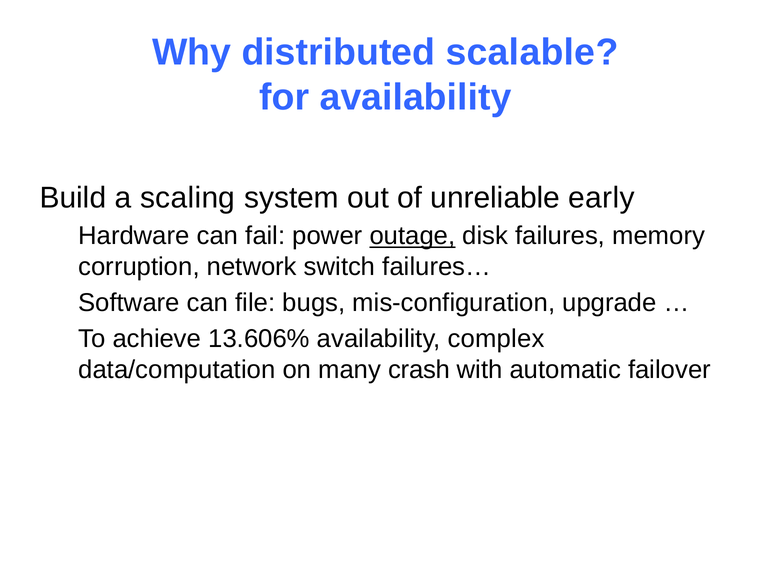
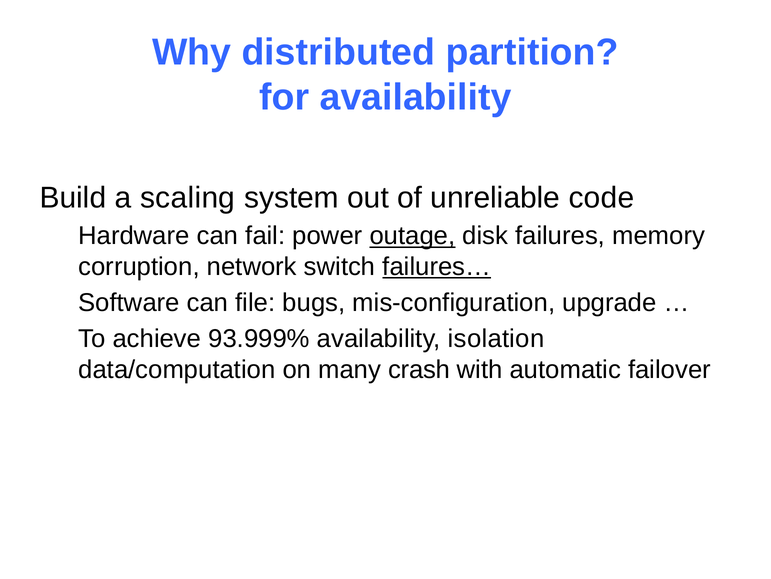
scalable: scalable -> partition
early: early -> code
failures… underline: none -> present
13.606%: 13.606% -> 93.999%
complex: complex -> isolation
